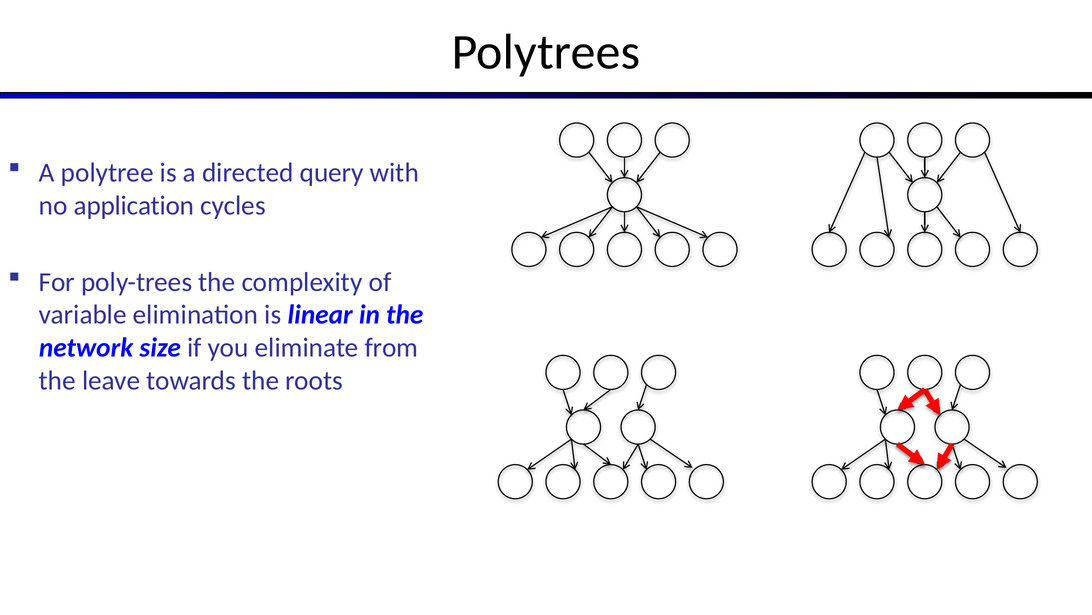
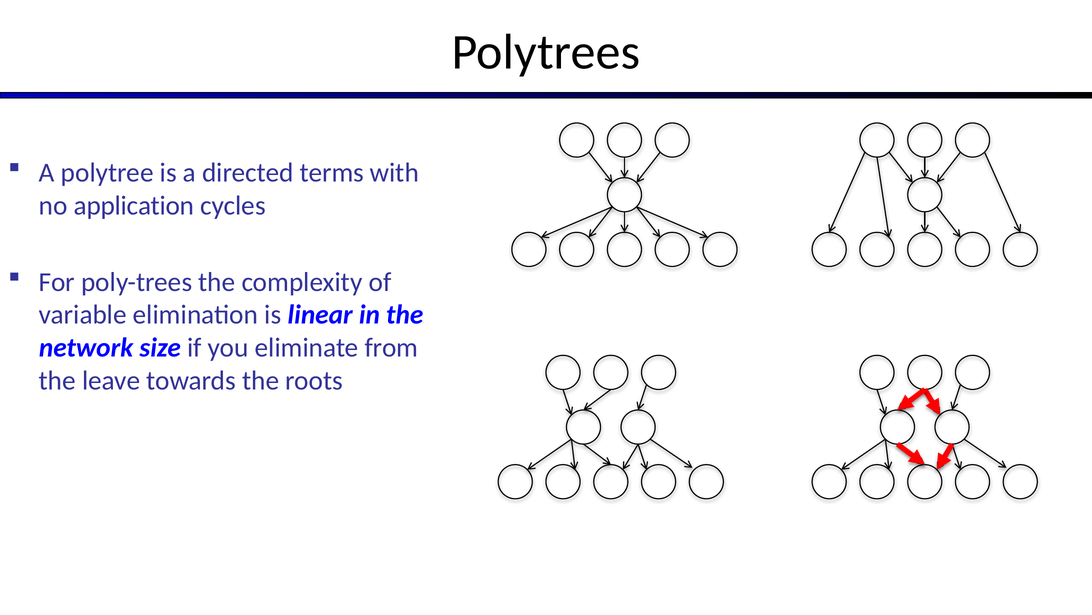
query: query -> terms
